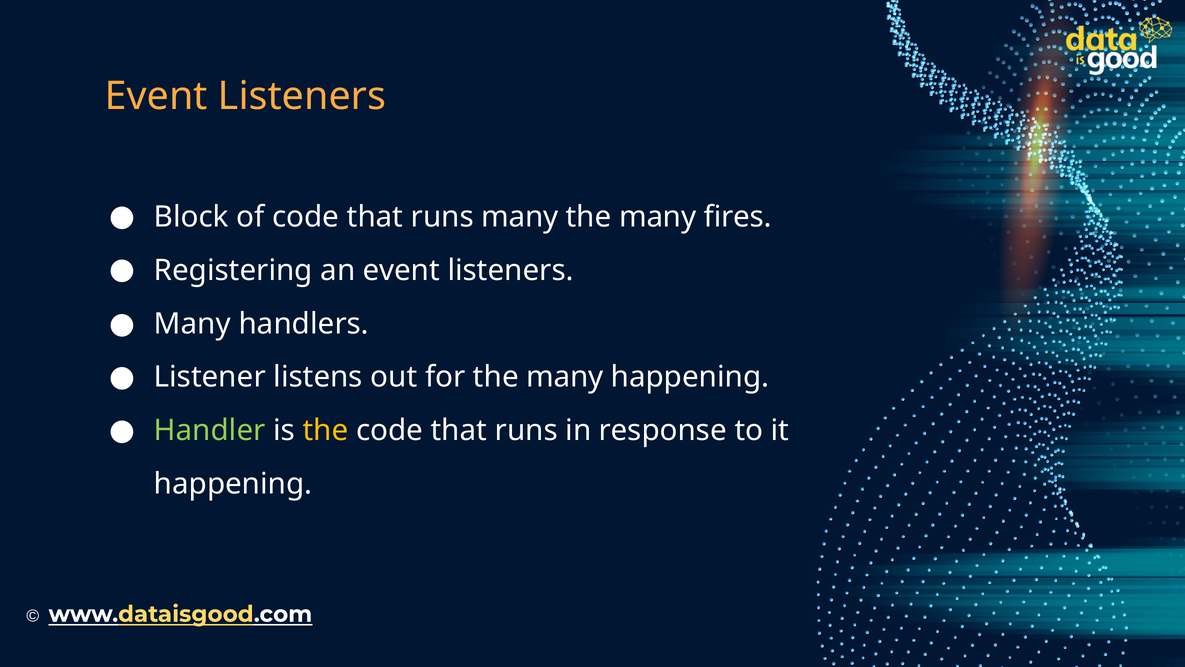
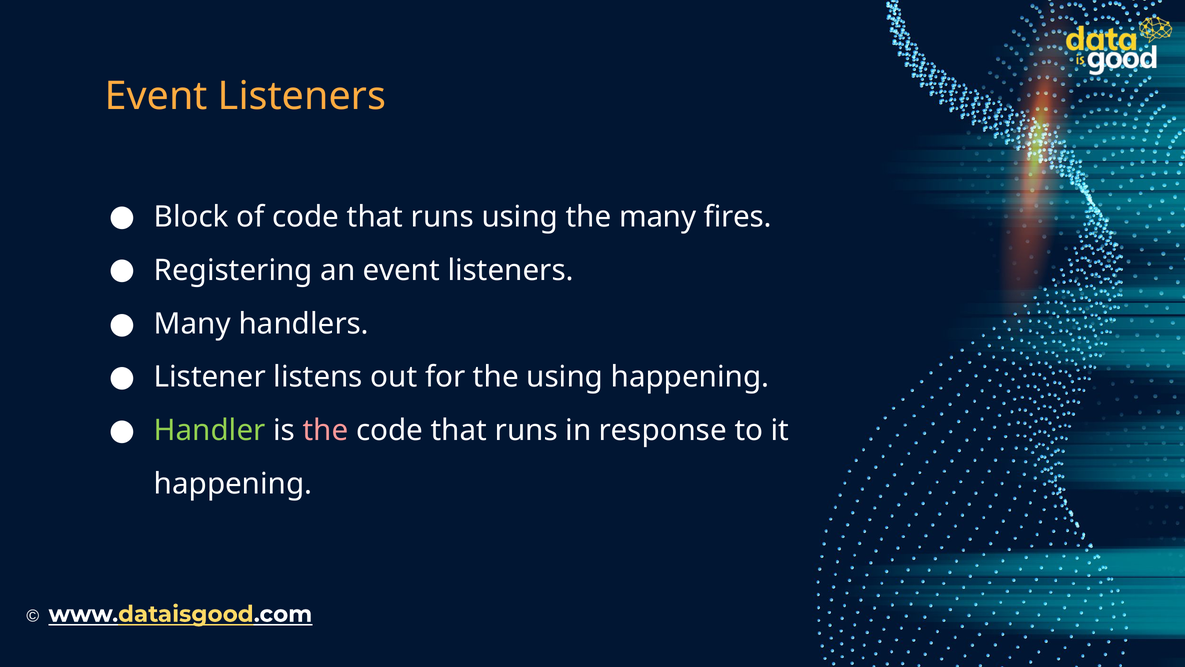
runs many: many -> using
for the many: many -> using
the at (325, 430) colour: yellow -> pink
